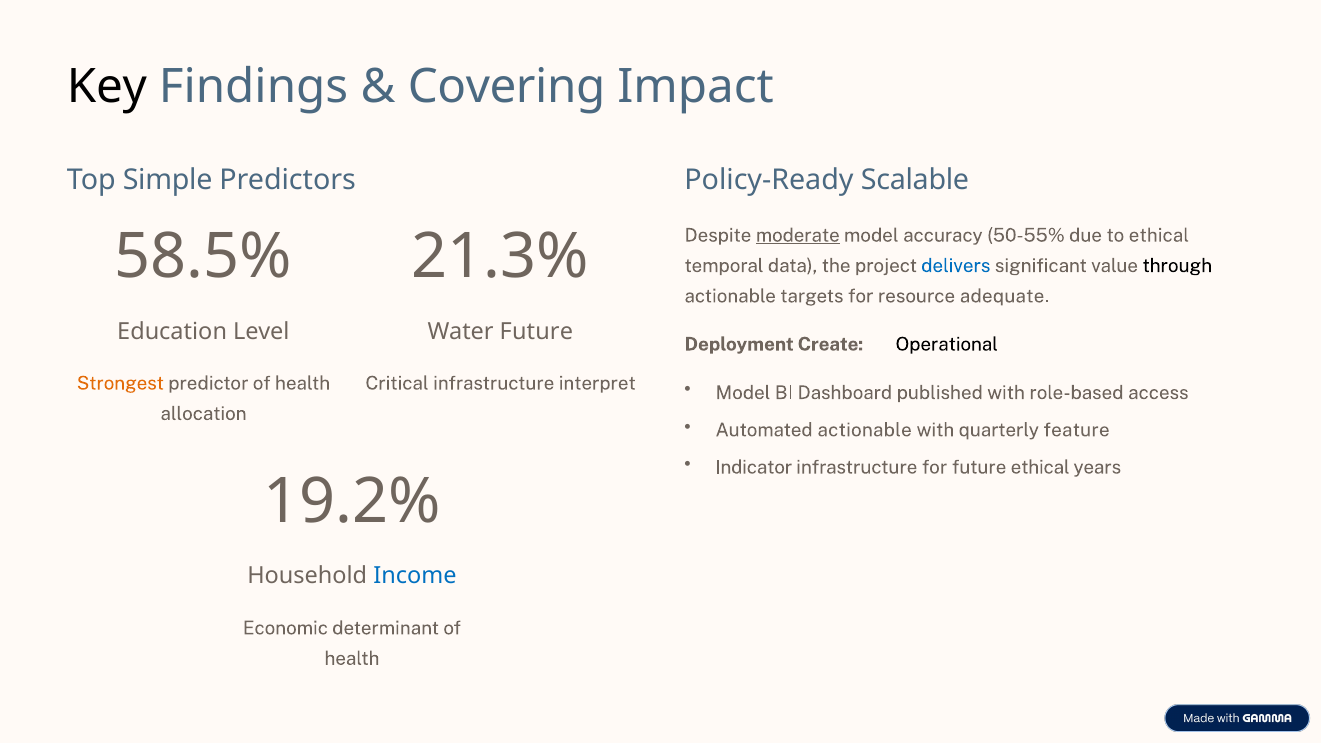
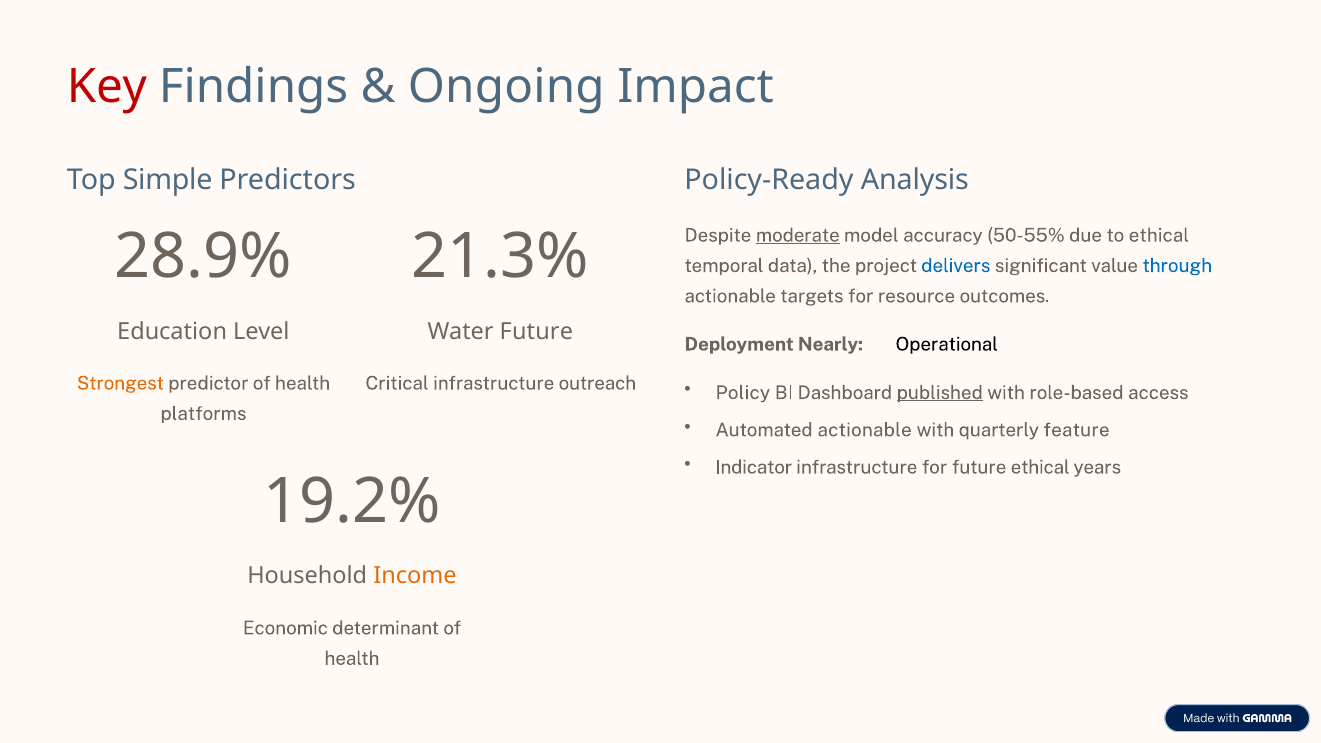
Key colour: black -> red
Covering: Covering -> Ongoing
Scalable: Scalable -> Analysis
58.5%: 58.5% -> 28.9%
through colour: black -> blue
adequate: adequate -> outcomes
Create: Create -> Nearly
interpret: interpret -> outreach
Model at (743, 393): Model -> Policy
published underline: none -> present
allocation: allocation -> platforms
Income colour: blue -> orange
